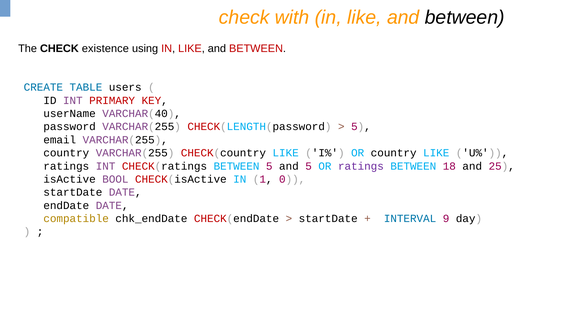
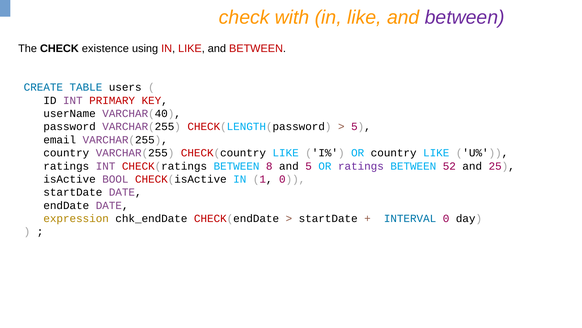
between at (465, 17) colour: black -> purple
BETWEEN 5: 5 -> 8
18: 18 -> 52
compatible: compatible -> expression
INTERVAL 9: 9 -> 0
